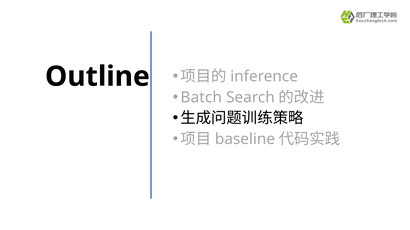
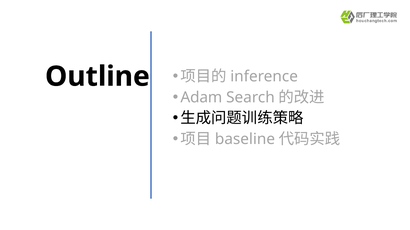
Batch: Batch -> Adam
